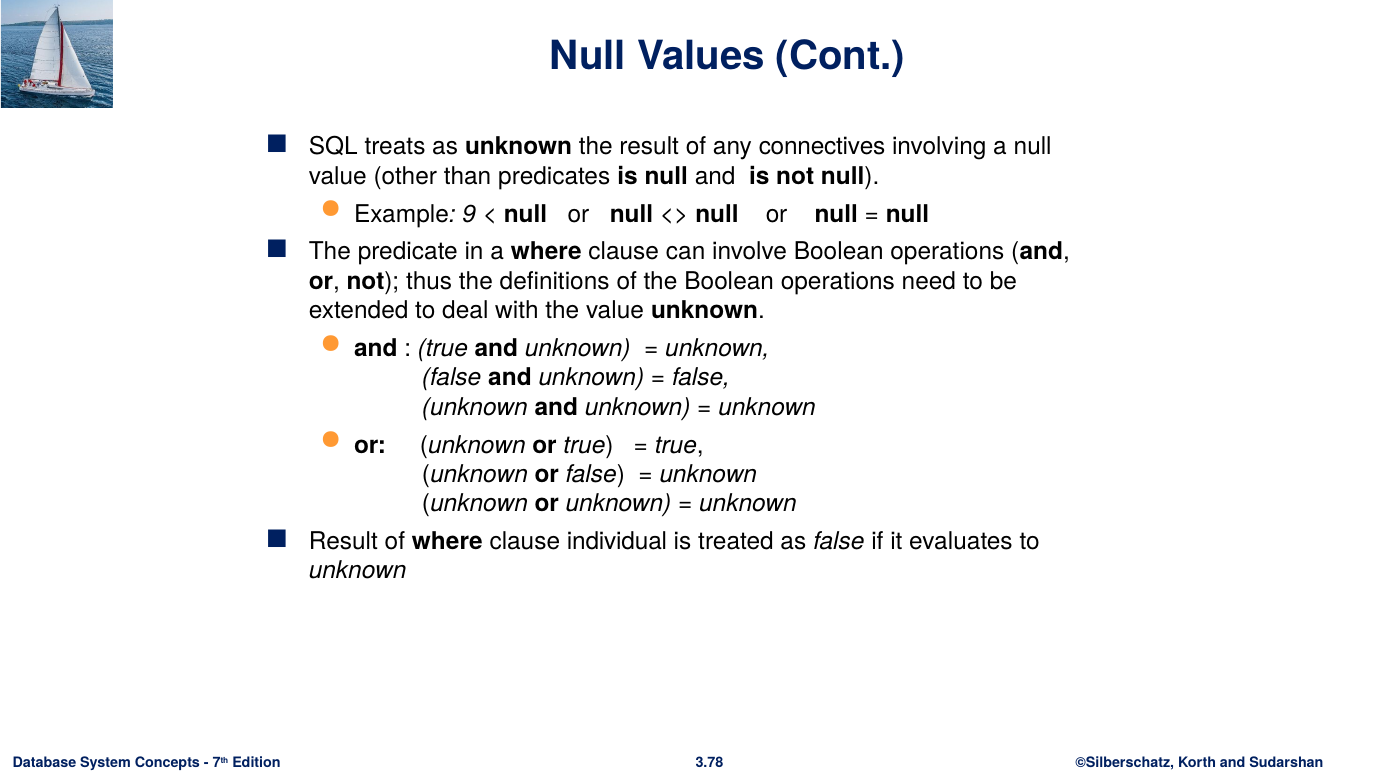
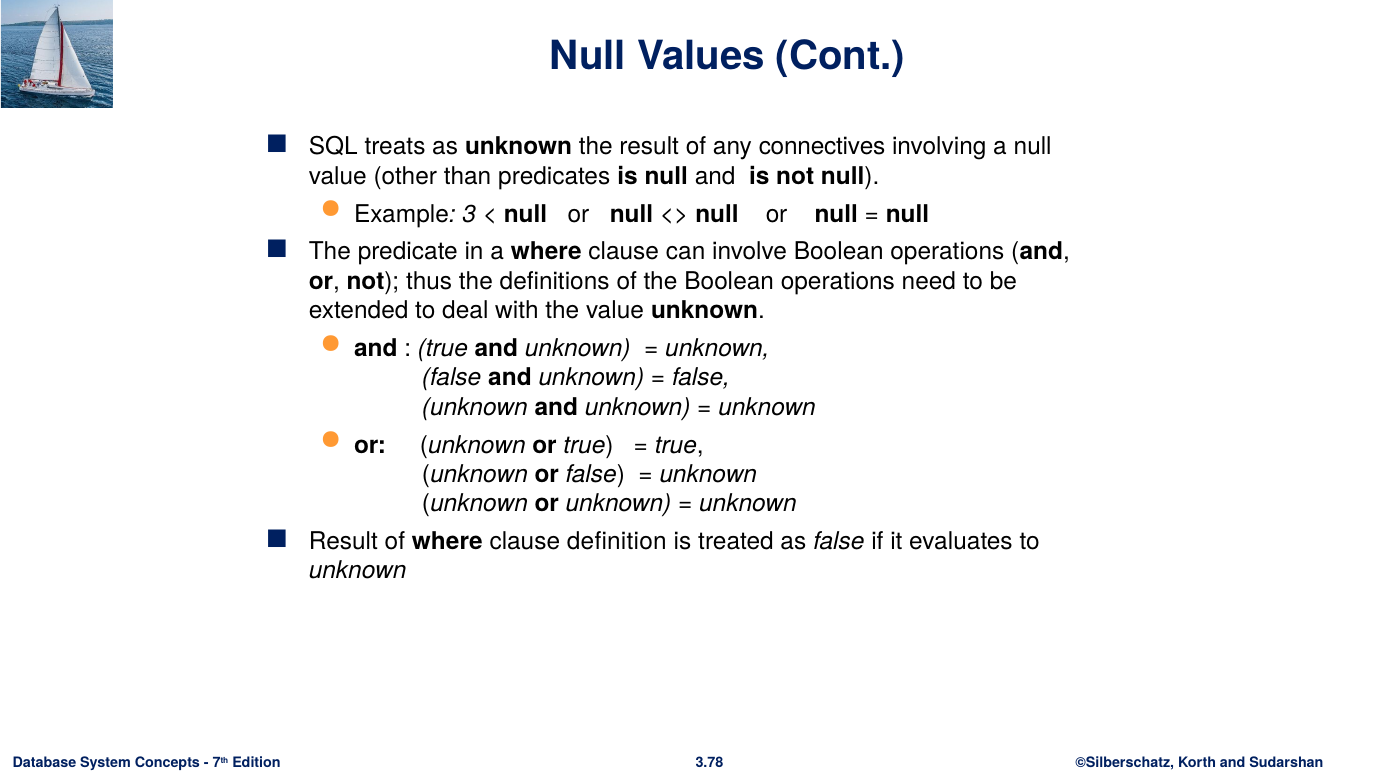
9: 9 -> 3
individual: individual -> definition
